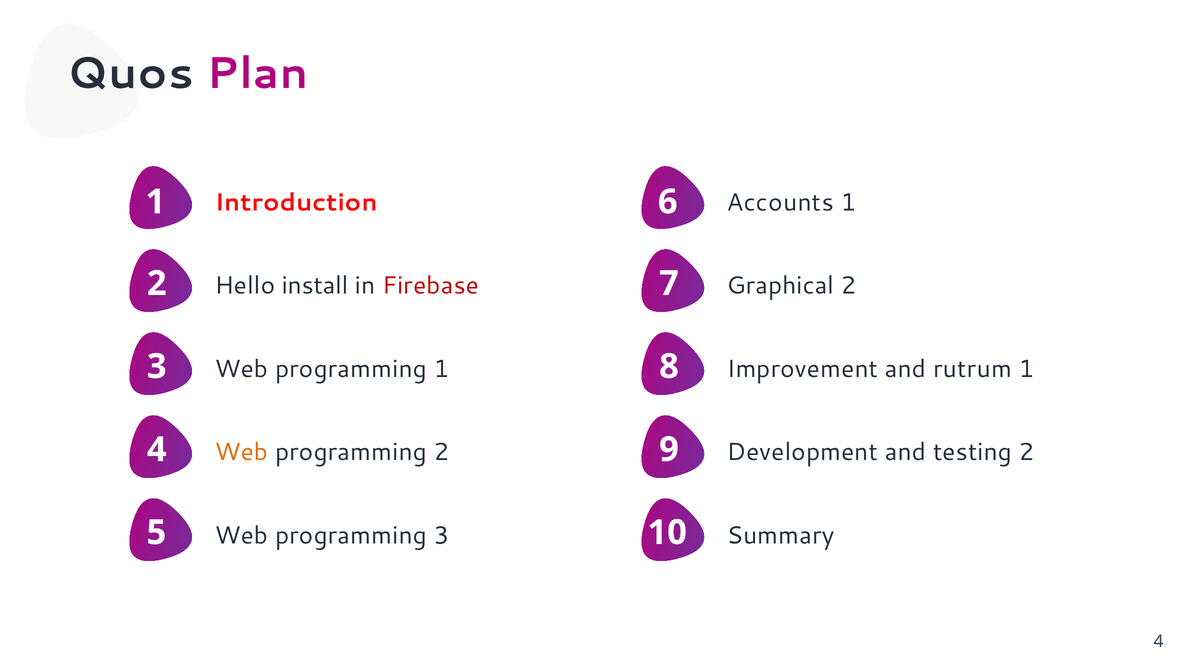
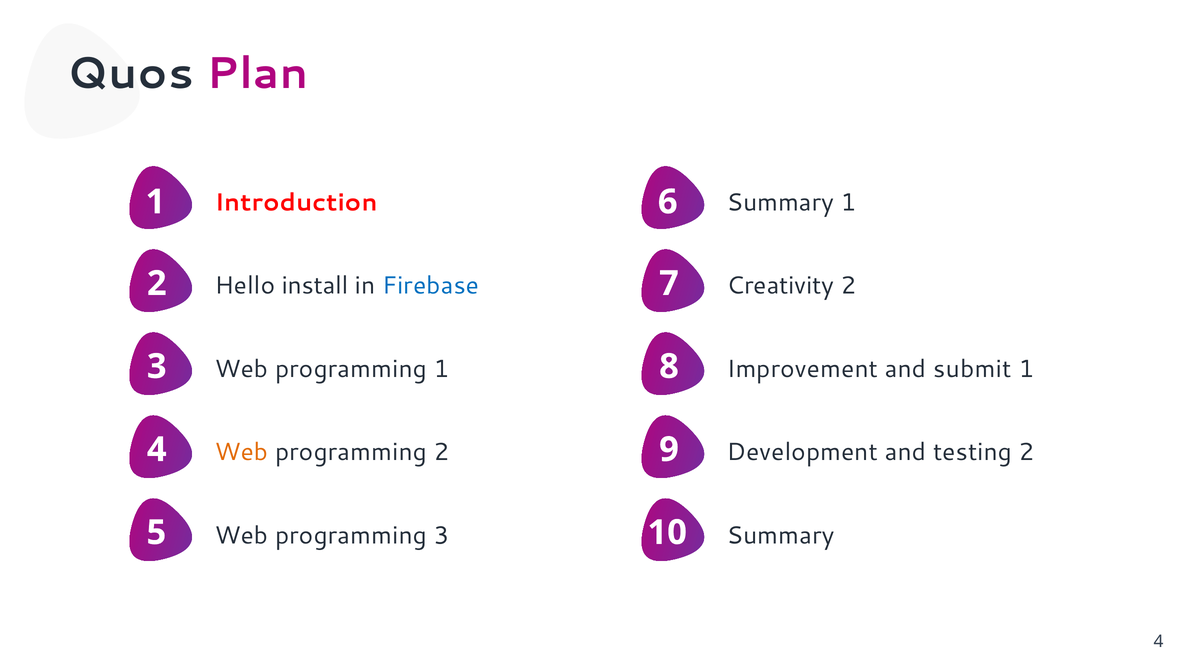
6 Accounts: Accounts -> Summary
Firebase colour: red -> blue
Graphical: Graphical -> Creativity
rutrum: rutrum -> submit
